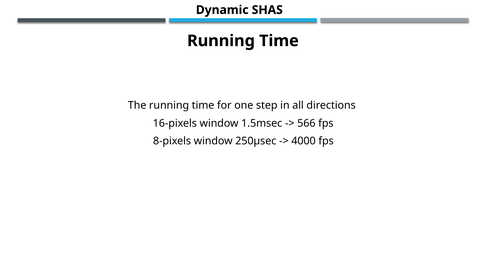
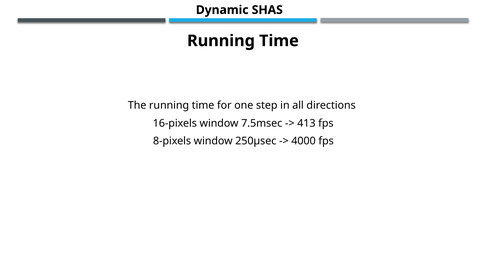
1.5msec: 1.5msec -> 7.5msec
566: 566 -> 413
